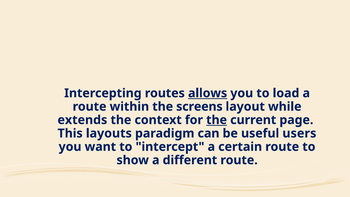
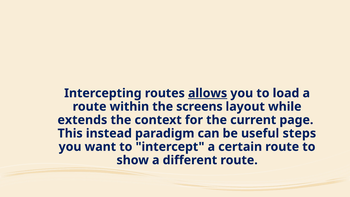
the at (217, 120) underline: present -> none
layouts: layouts -> instead
users: users -> steps
